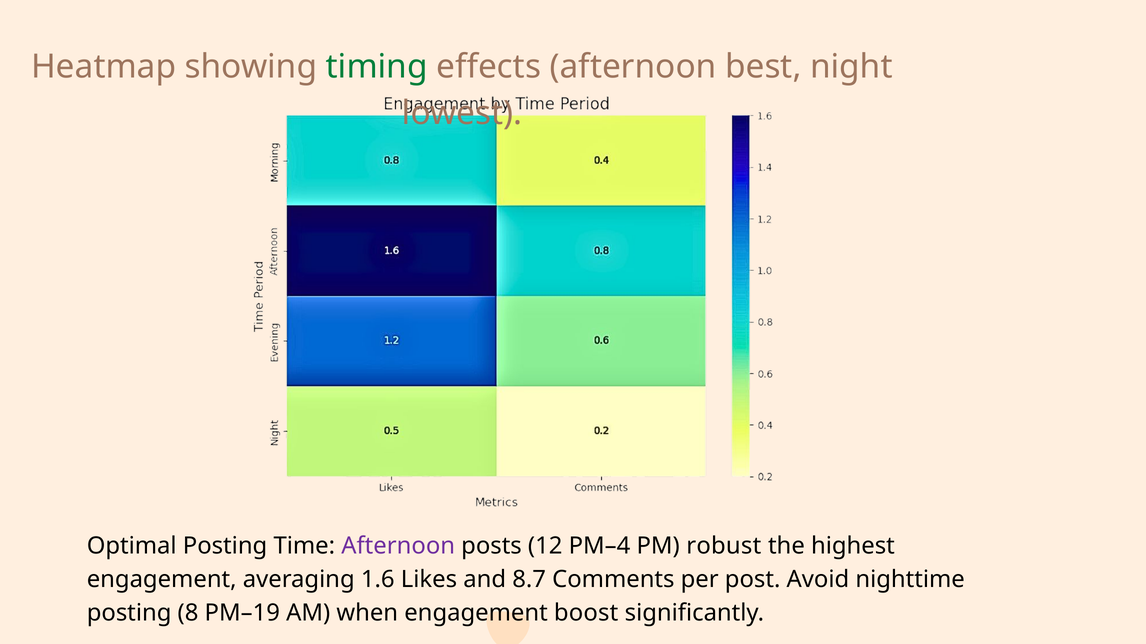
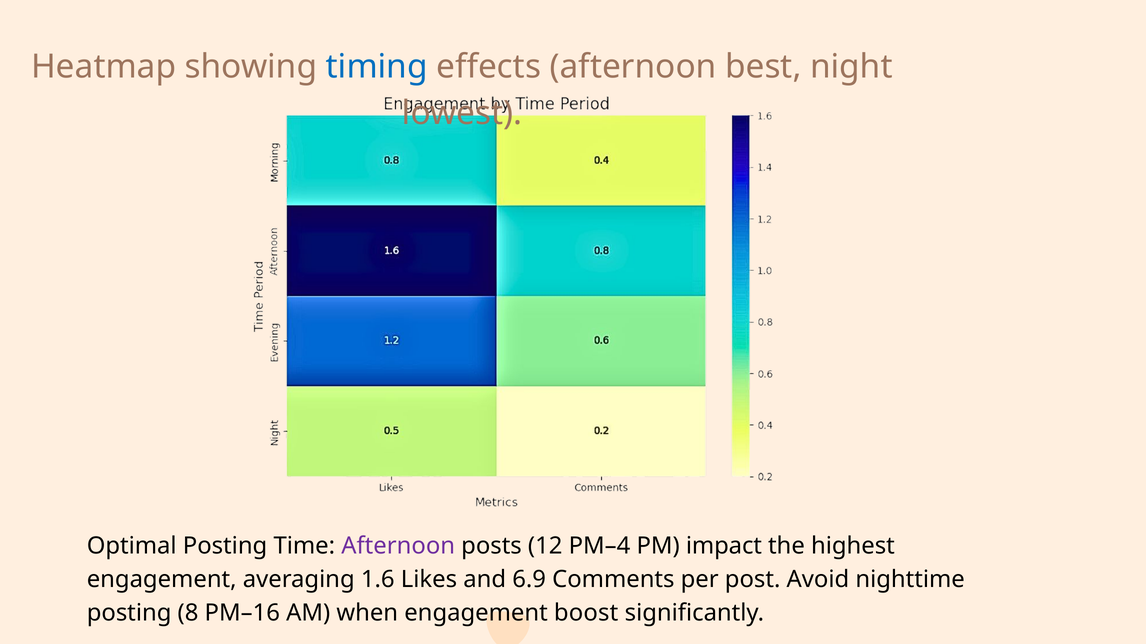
timing colour: green -> blue
robust: robust -> impact
8.7: 8.7 -> 6.9
PM–19: PM–19 -> PM–16
